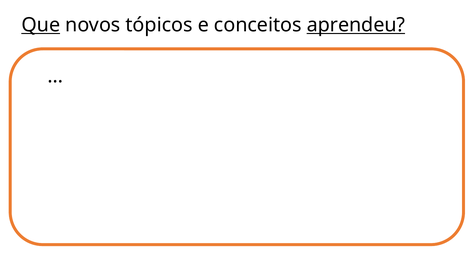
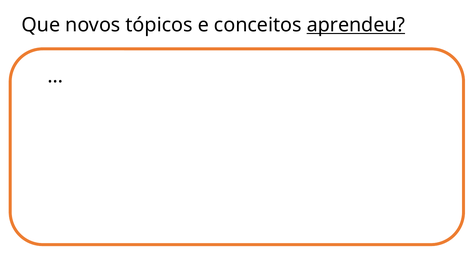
Que underline: present -> none
